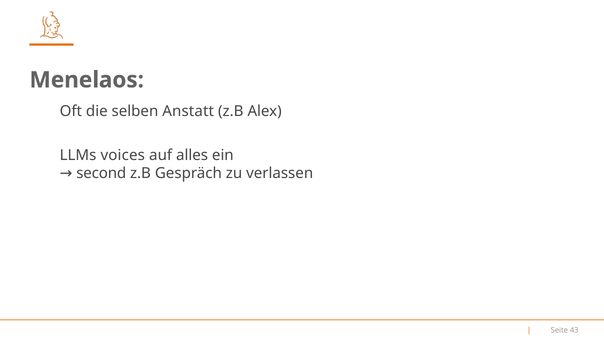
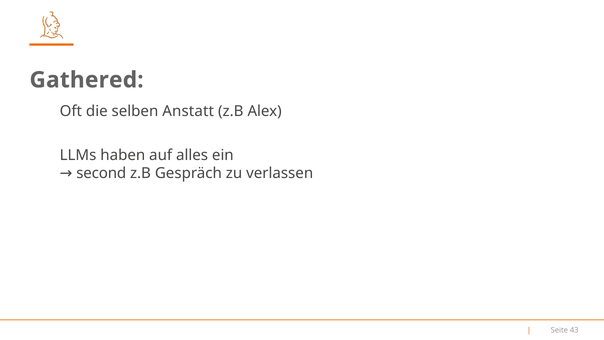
Menelaos: Menelaos -> Gathered
voices: voices -> haben
